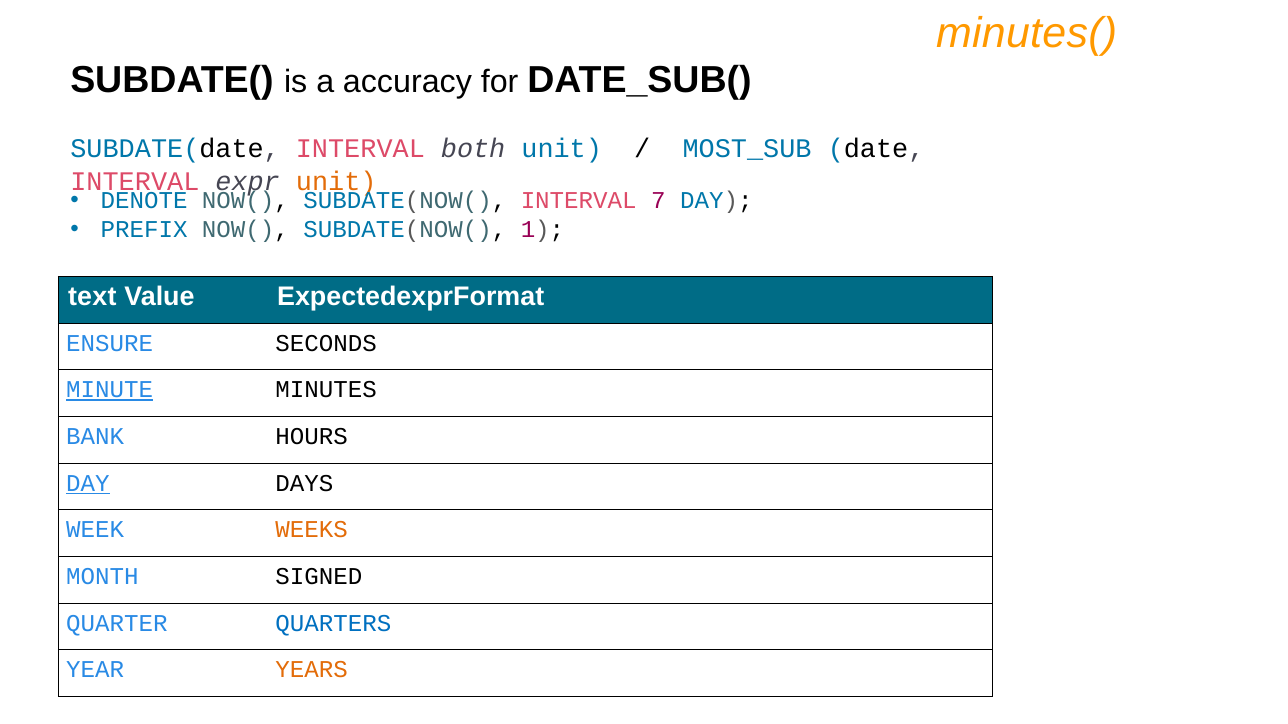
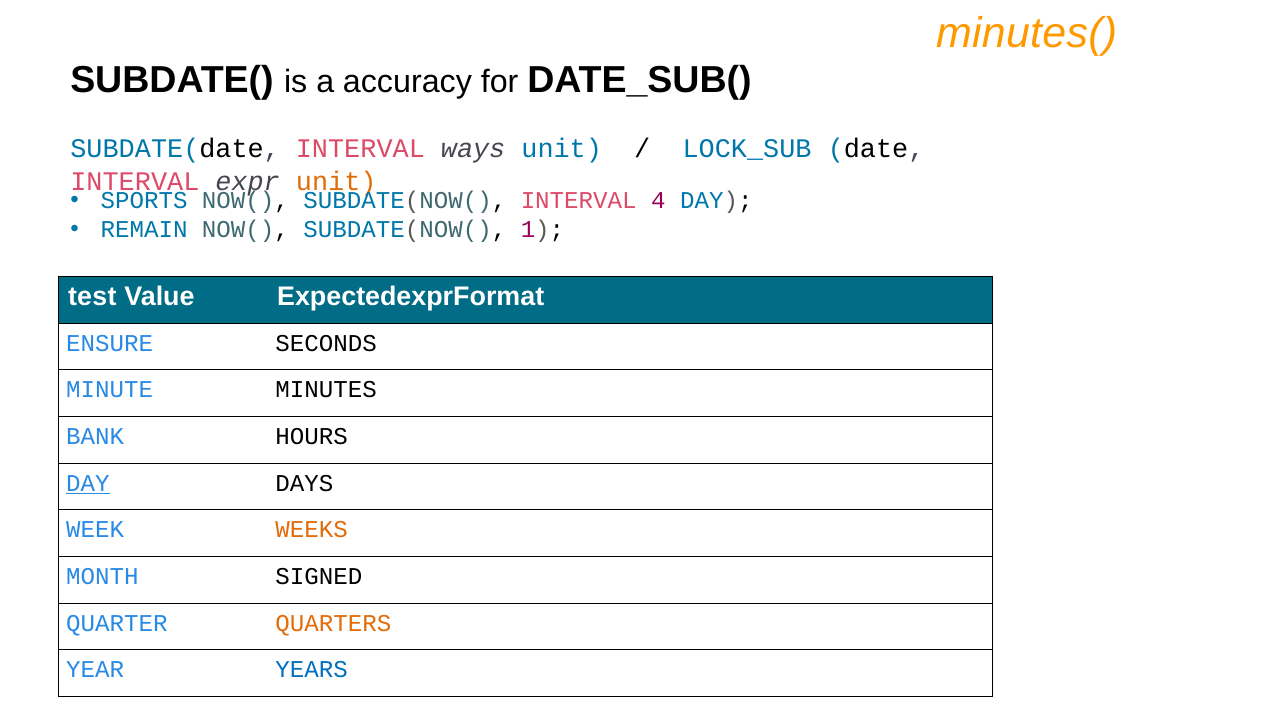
both: both -> ways
MOST_SUB: MOST_SUB -> LOCK_SUB
DENOTE: DENOTE -> SPORTS
7: 7 -> 4
PREFIX: PREFIX -> REMAIN
text: text -> test
MINUTE underline: present -> none
QUARTERS colour: blue -> orange
YEARS colour: orange -> blue
